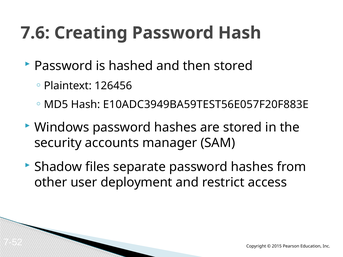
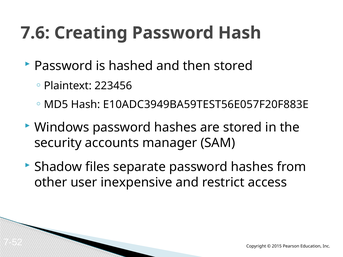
126456: 126456 -> 223456
deployment: deployment -> inexpensive
